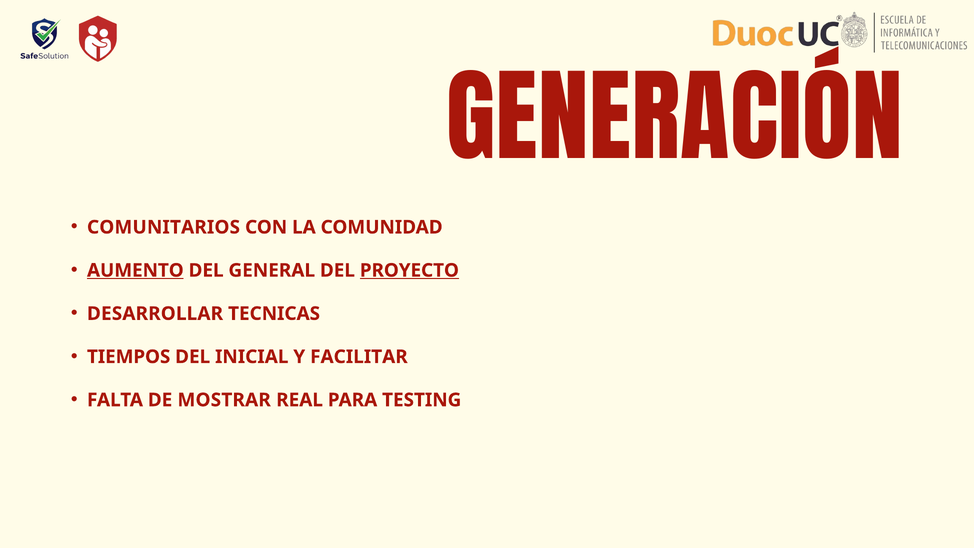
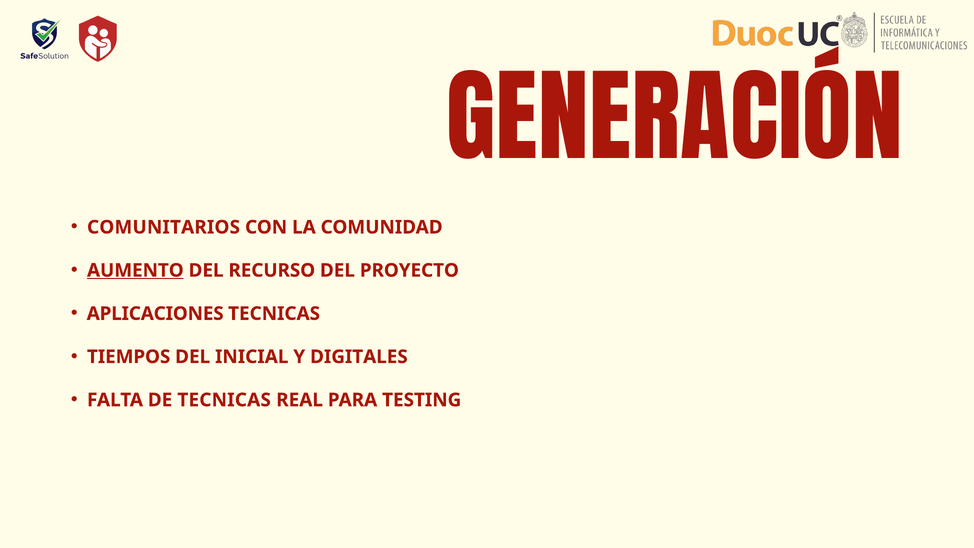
GENERAL: GENERAL -> RECURSO
PROYECTO underline: present -> none
DESARROLLAR: DESARROLLAR -> APLICACIONES
FACILITAR: FACILITAR -> DIGITALES
DE MOSTRAR: MOSTRAR -> TECNICAS
